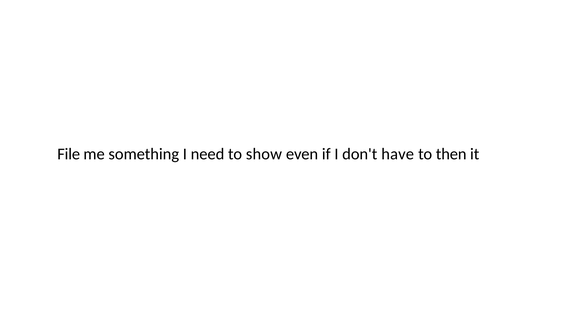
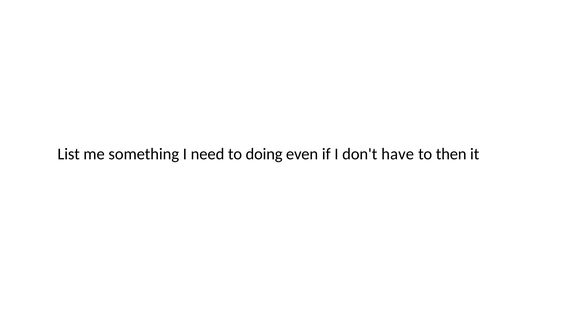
File: File -> List
show: show -> doing
